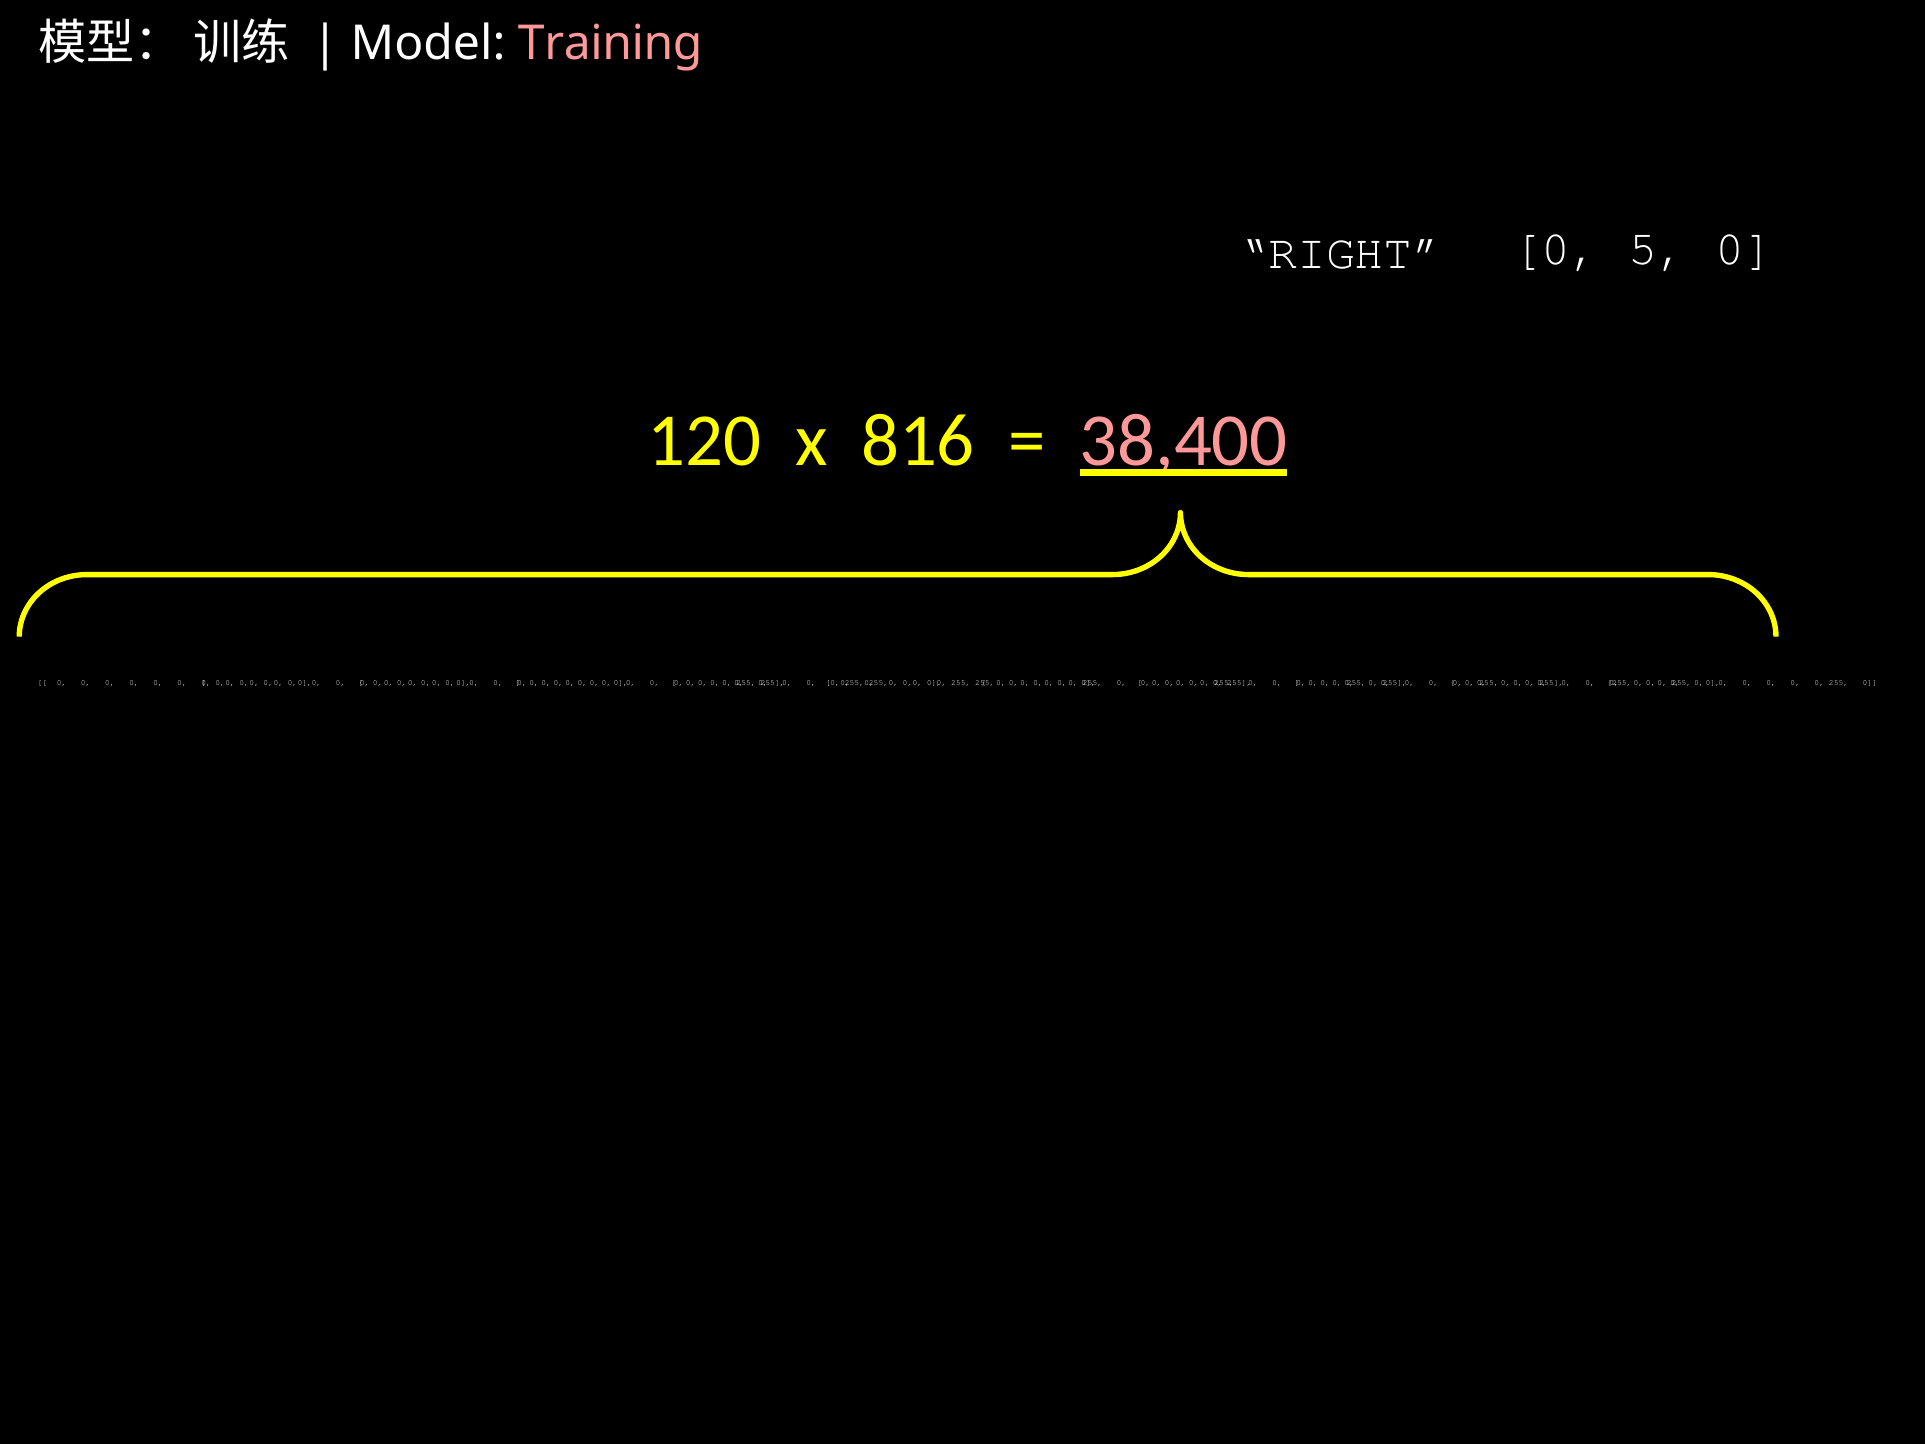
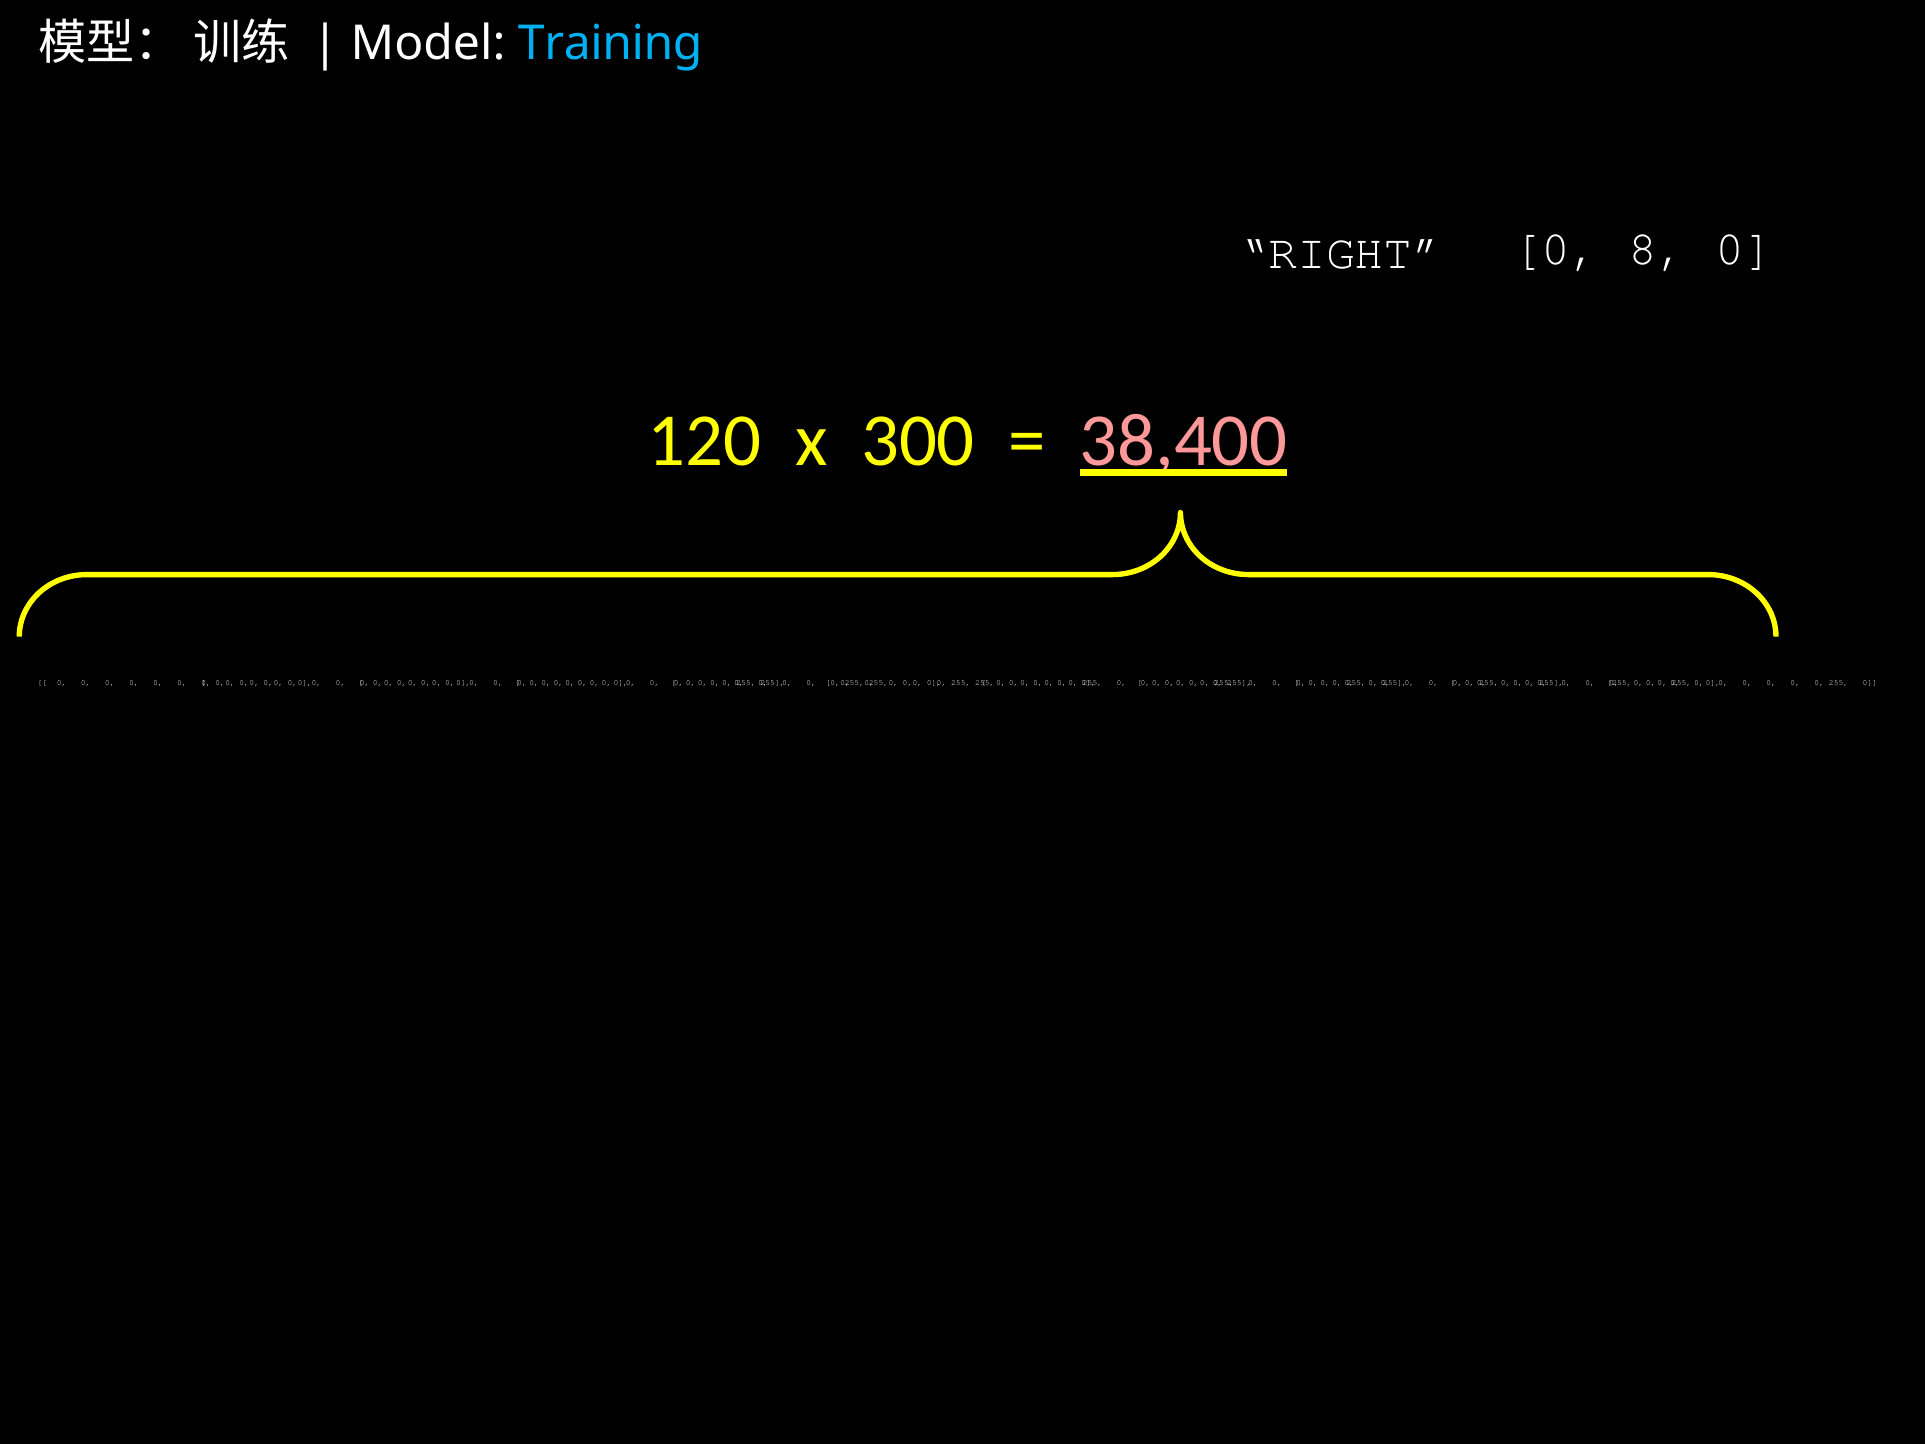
Training colour: pink -> light blue
5: 5 -> 8
816: 816 -> 300
